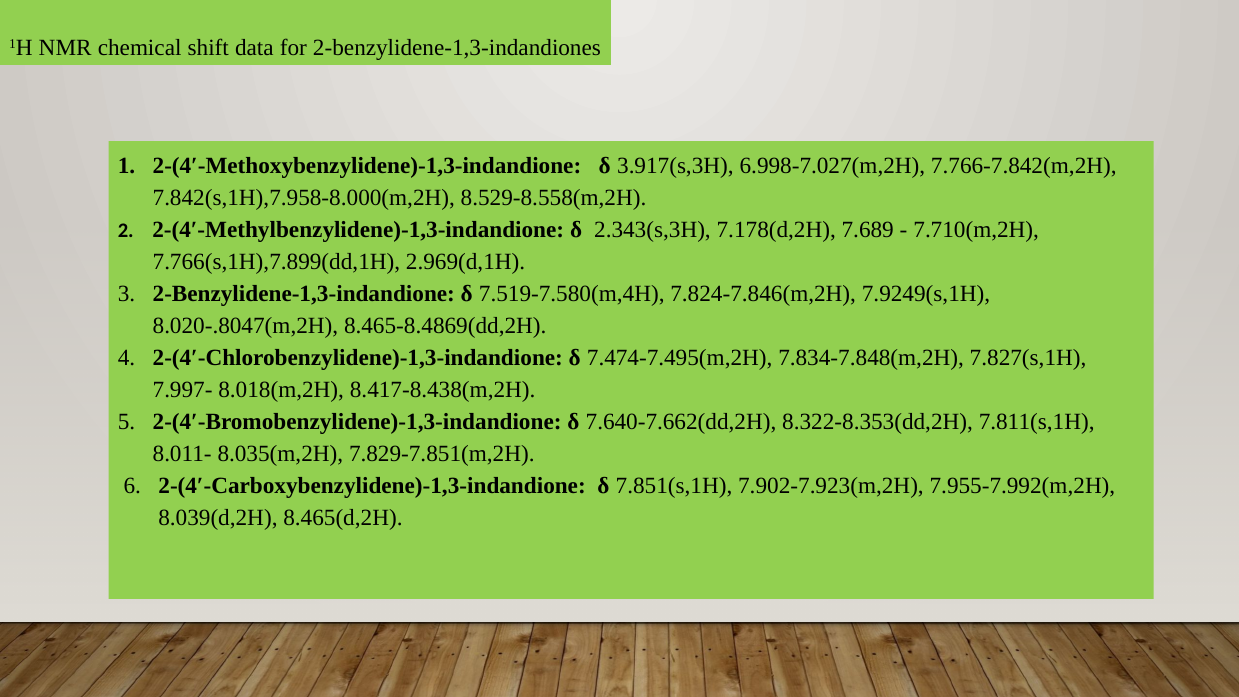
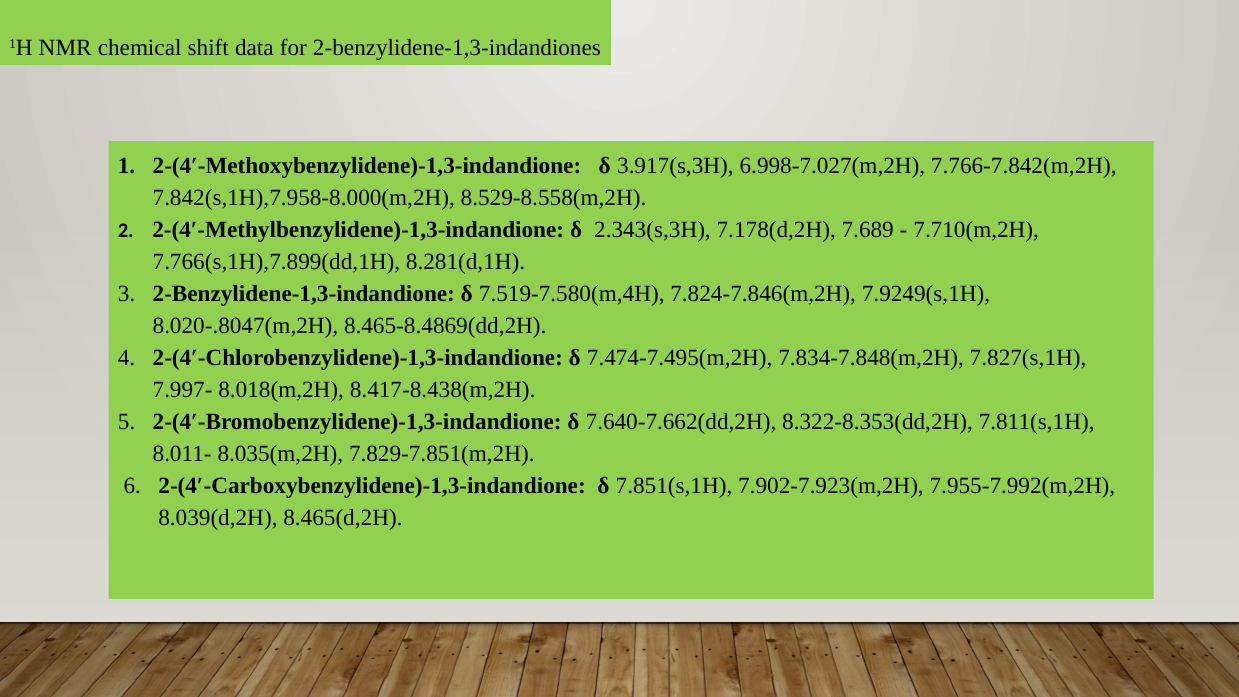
2.969(d,1H: 2.969(d,1H -> 8.281(d,1H
